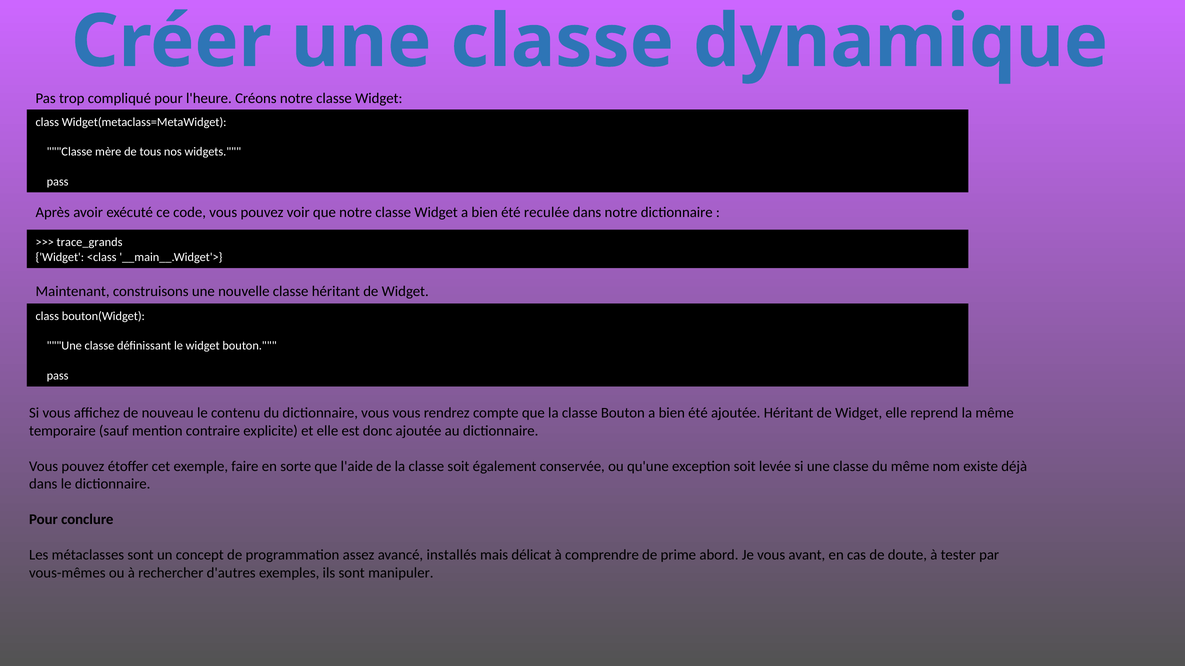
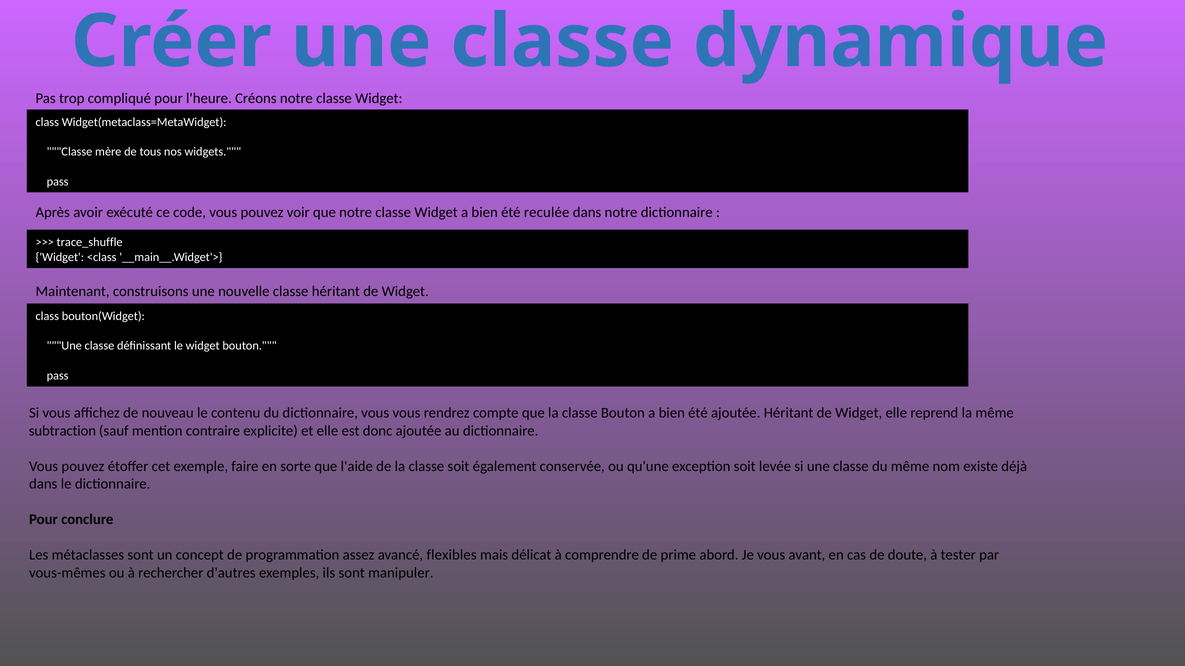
trace_grands: trace_grands -> trace_shuffle
temporaire: temporaire -> subtraction
installés: installés -> flexibles
